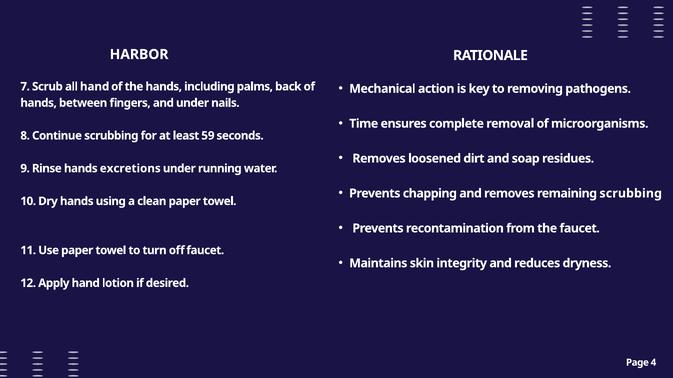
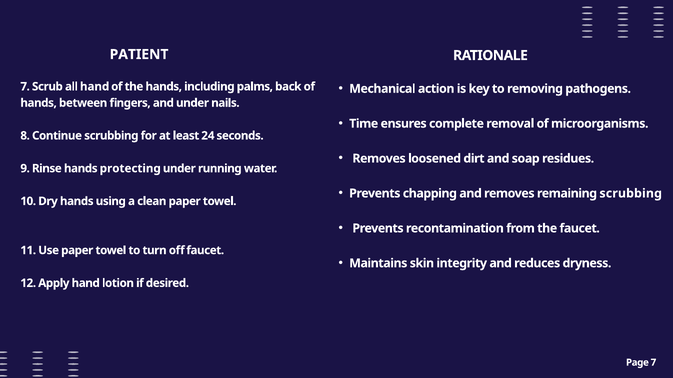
HARBOR: HARBOR -> PATIENT
59: 59 -> 24
excretions: excretions -> protecting
Page 4: 4 -> 7
